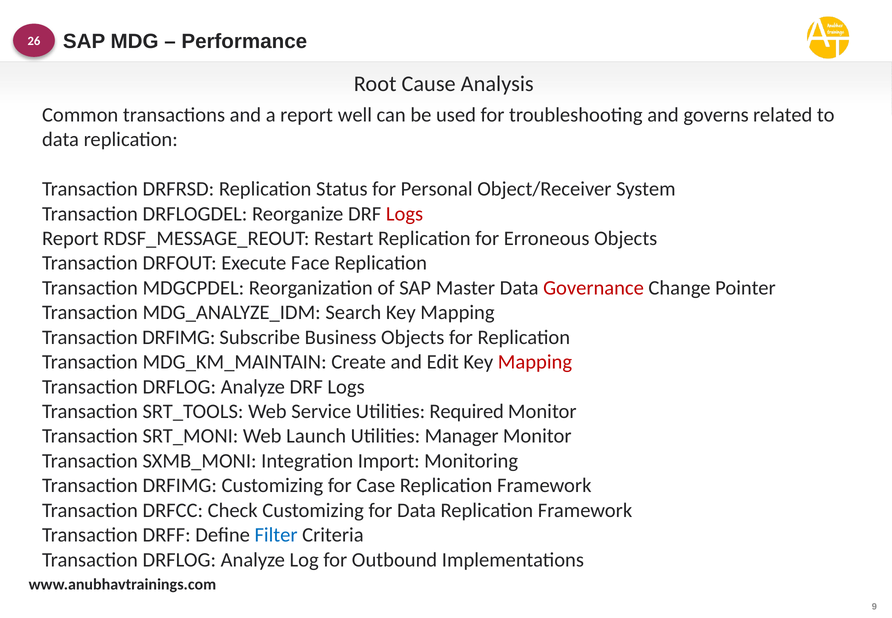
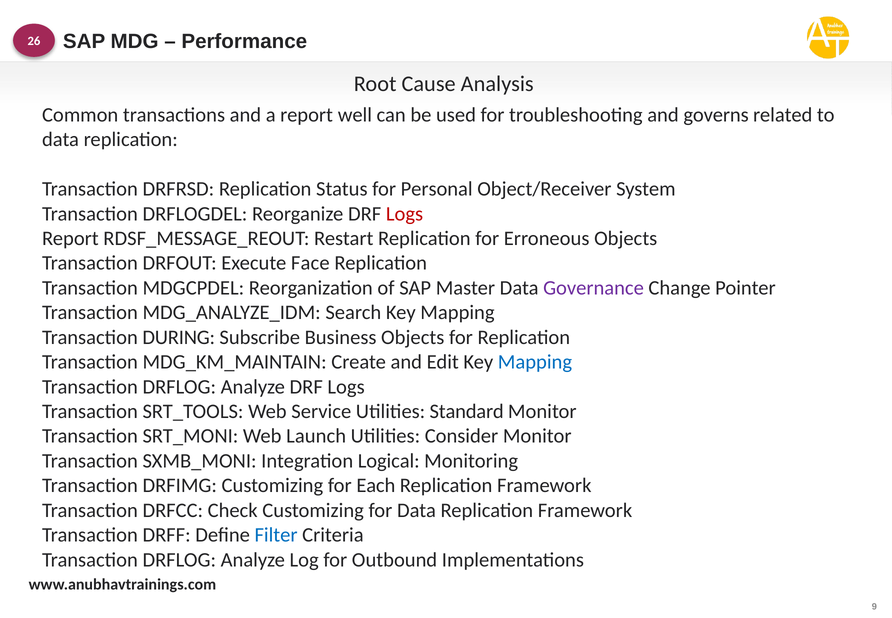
Governance colour: red -> purple
DRFIMG at (179, 337): DRFIMG -> DURING
Mapping at (535, 362) colour: red -> blue
Required: Required -> Standard
Manager: Manager -> Consider
Import: Import -> Logical
Case: Case -> Each
